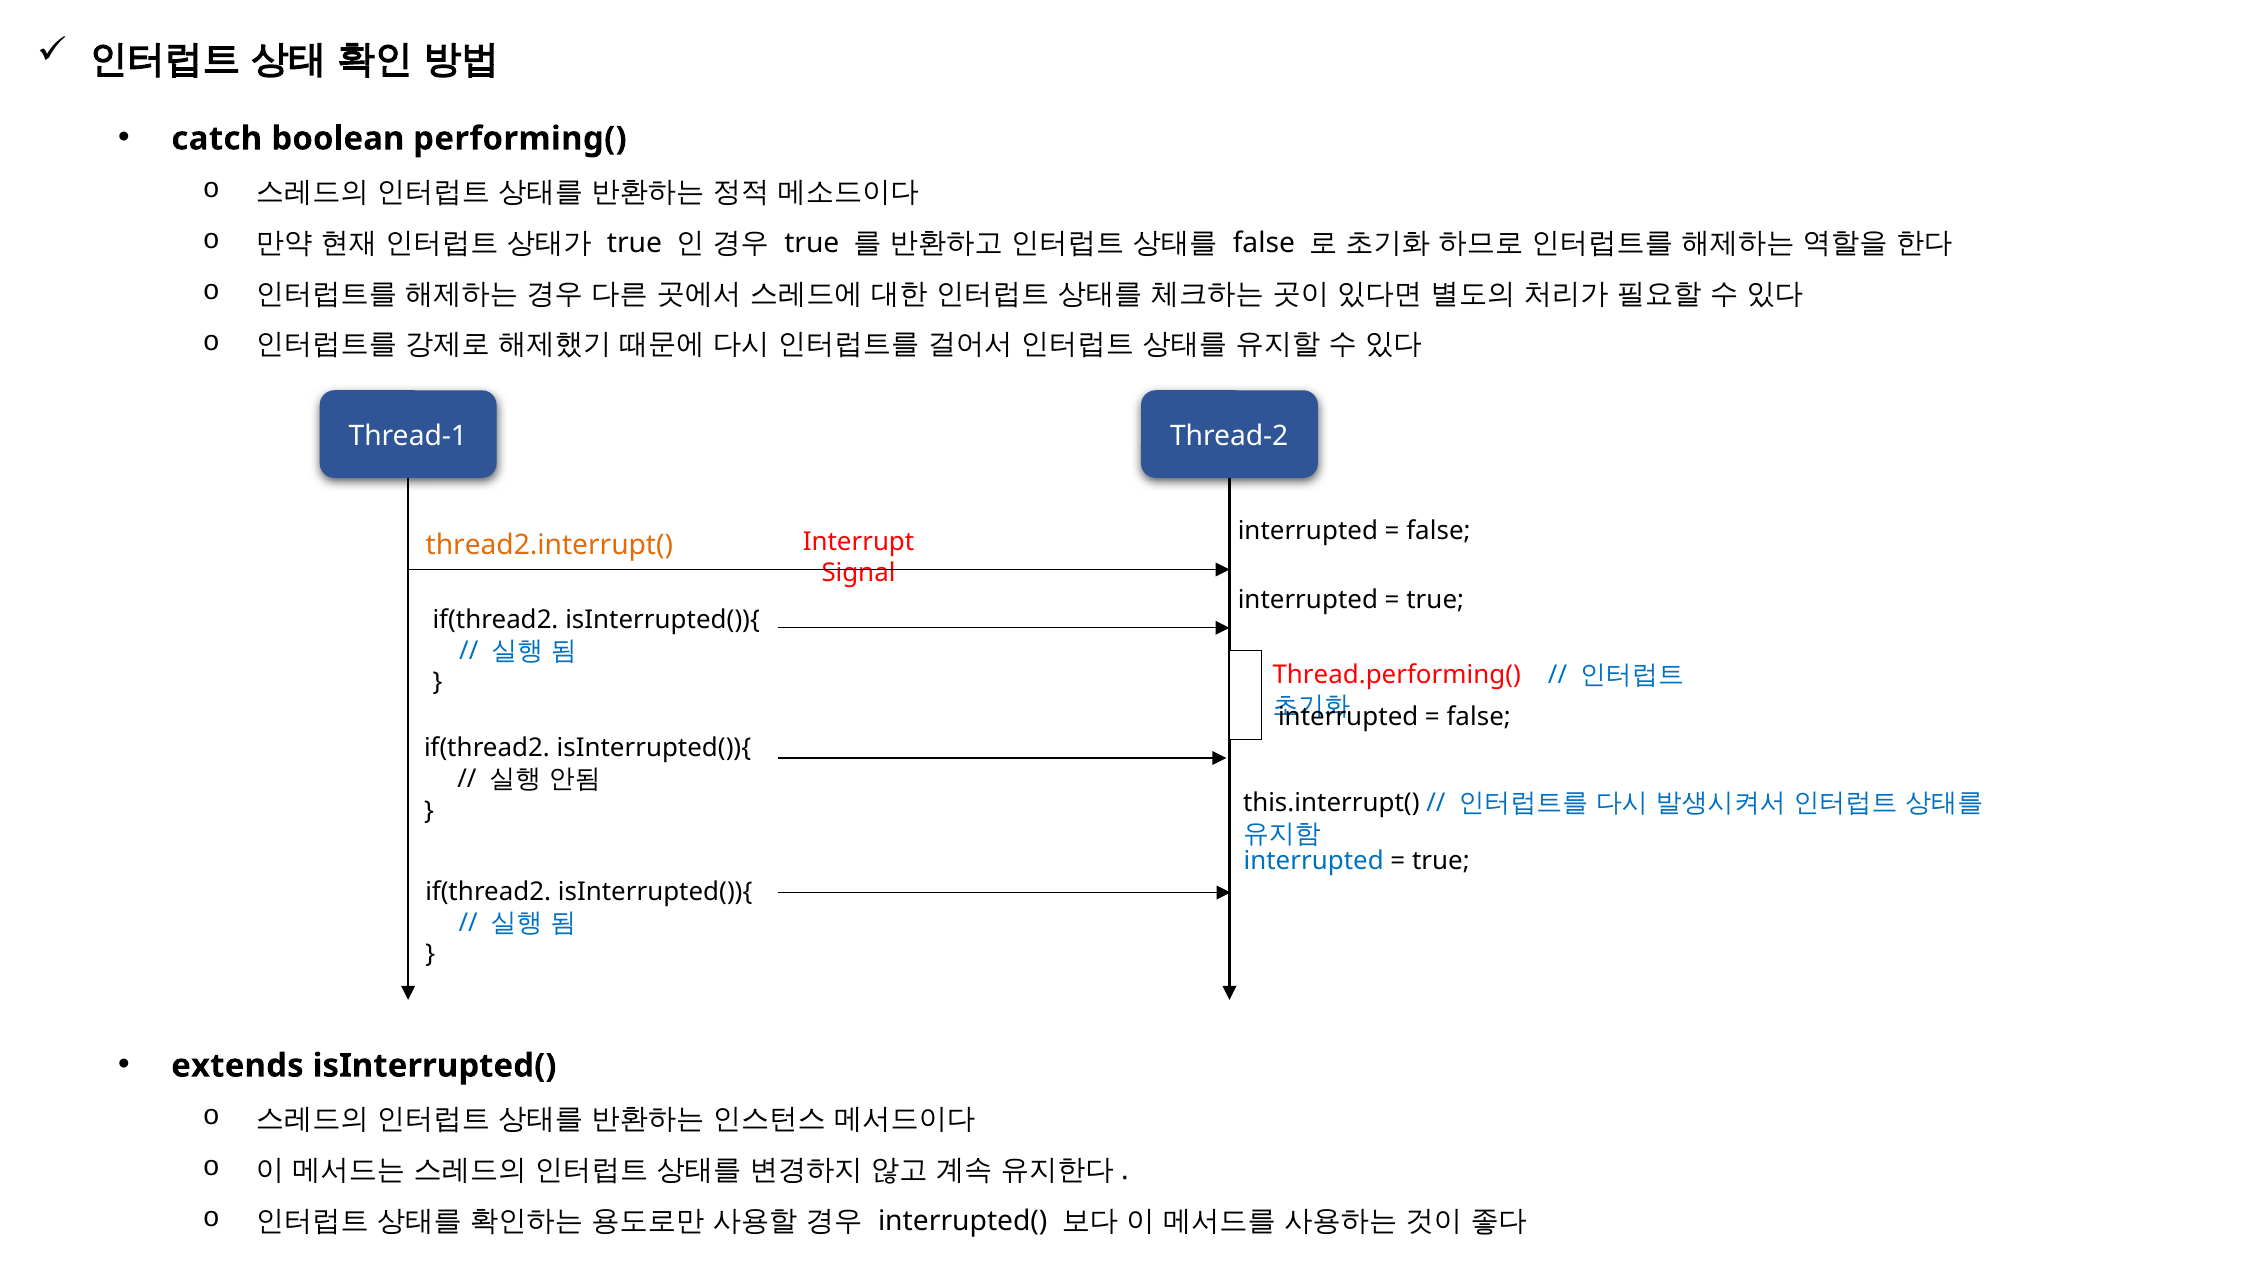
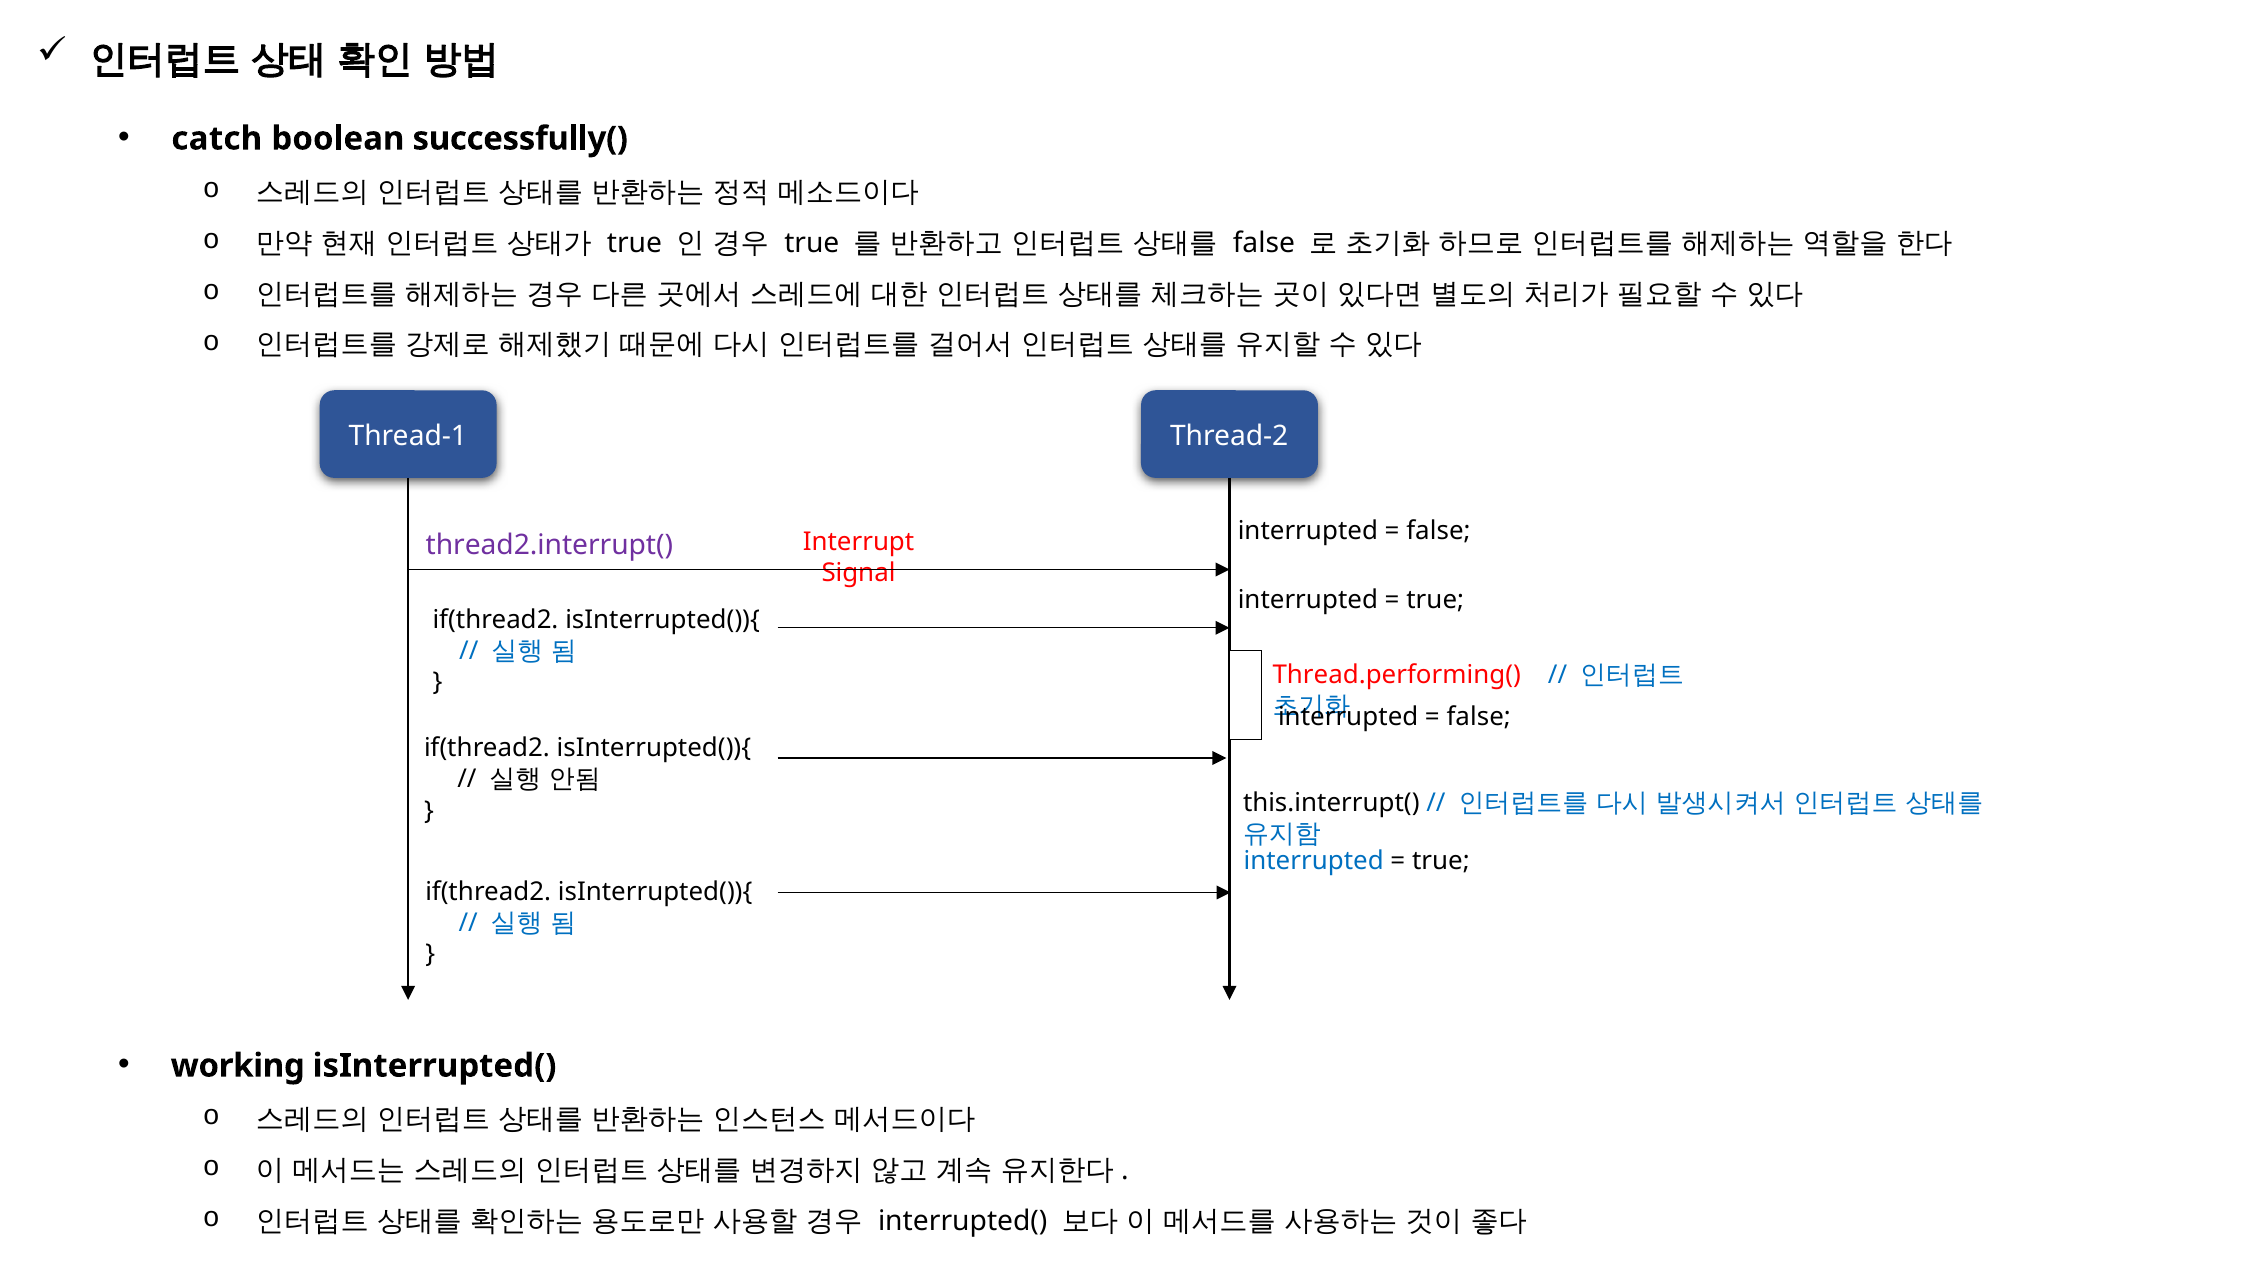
performing(: performing( -> successfully(
thread2.interrupt( colour: orange -> purple
extends: extends -> working
